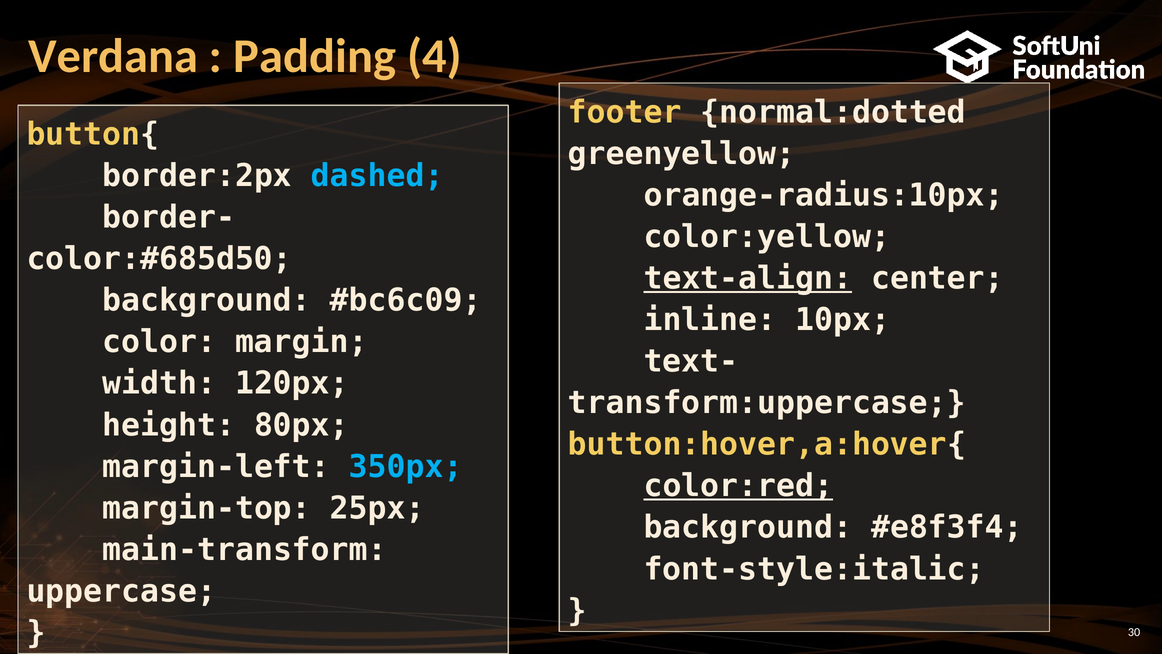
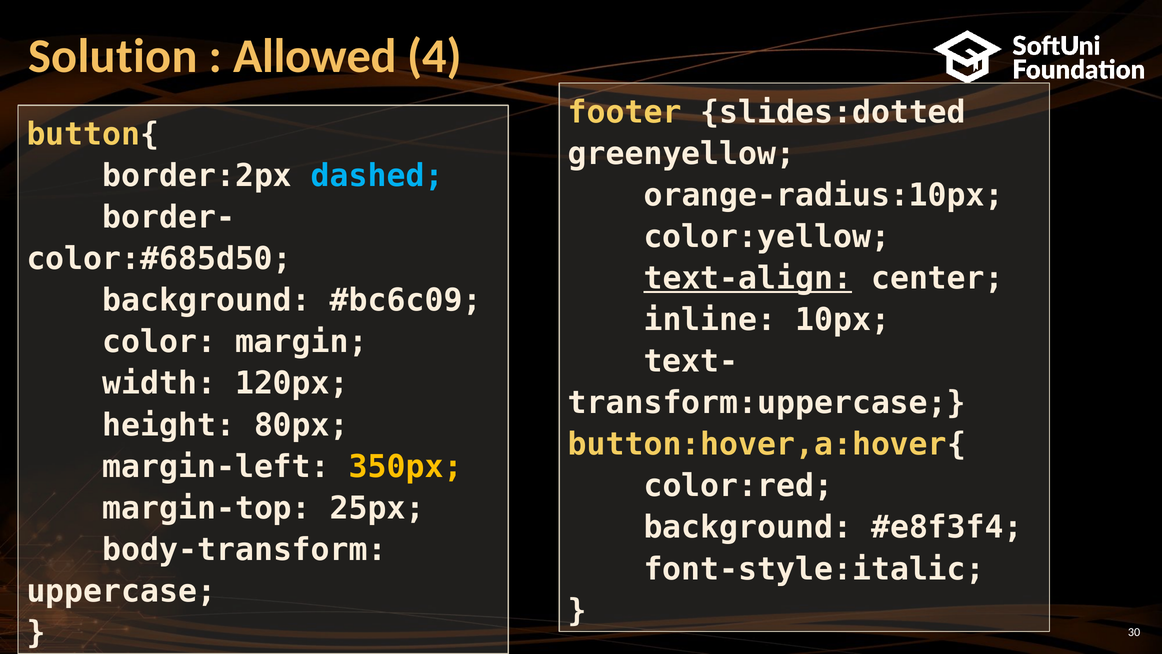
Verdana: Verdana -> Solution
Padding: Padding -> Allowed
normal:dotted: normal:dotted -> slides:dotted
350px colour: light blue -> yellow
color:red underline: present -> none
main-transform: main-transform -> body-transform
